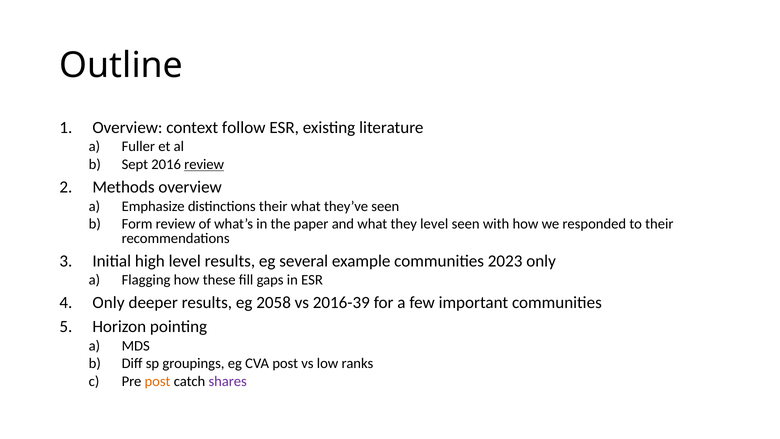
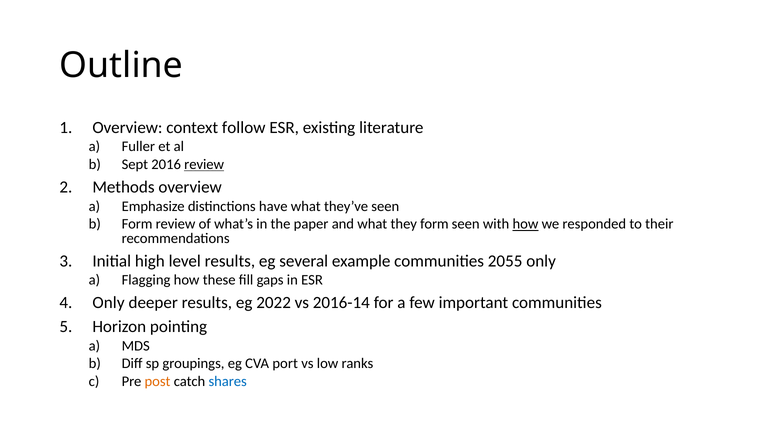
distinctions their: their -> have
they level: level -> form
how at (525, 224) underline: none -> present
2023: 2023 -> 2055
2058: 2058 -> 2022
2016-39: 2016-39 -> 2016-14
CVA post: post -> port
shares colour: purple -> blue
